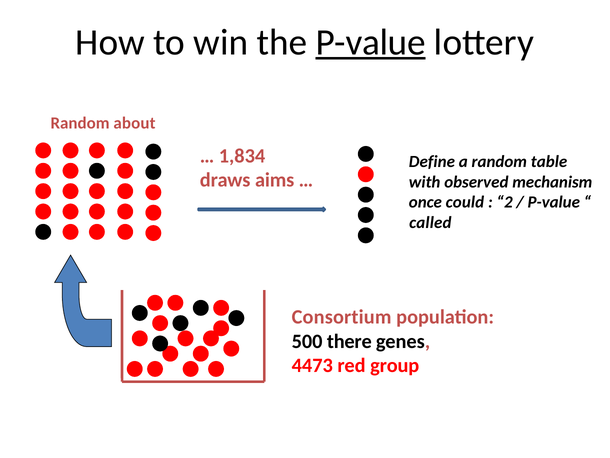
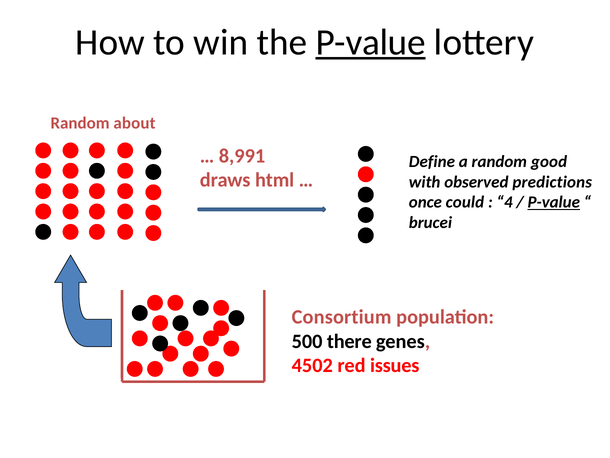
1,834: 1,834 -> 8,991
table: table -> good
aims: aims -> html
mechanism: mechanism -> predictions
2: 2 -> 4
P-value at (554, 202) underline: none -> present
called: called -> brucei
4473: 4473 -> 4502
group: group -> issues
